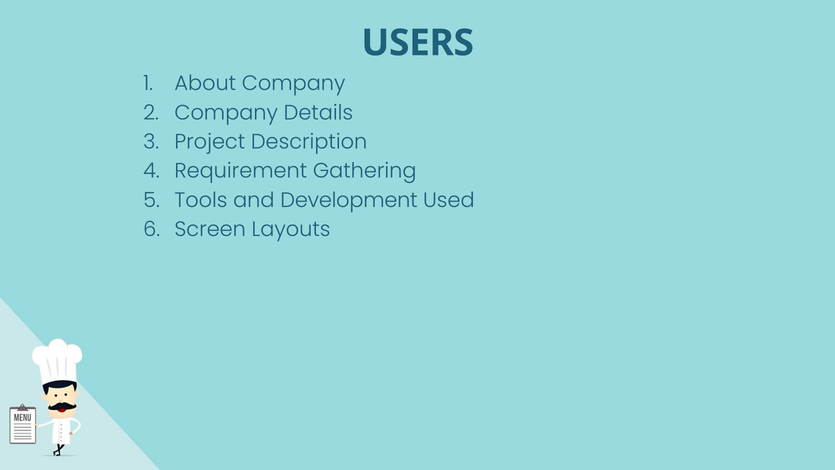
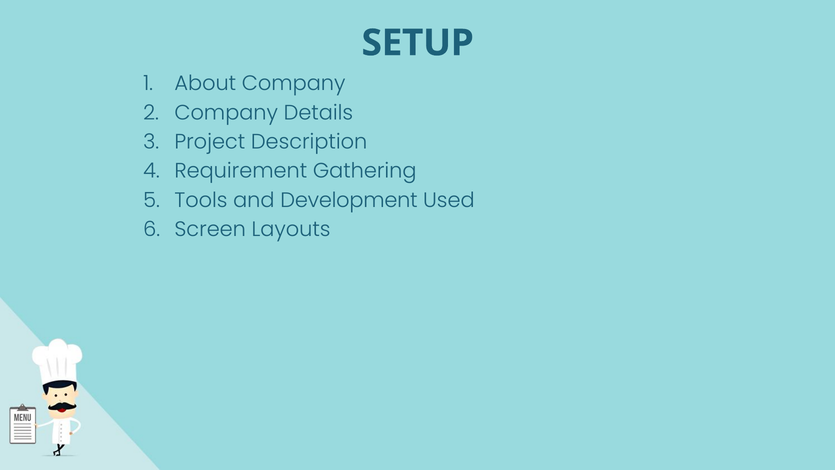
USERS: USERS -> SETUP
